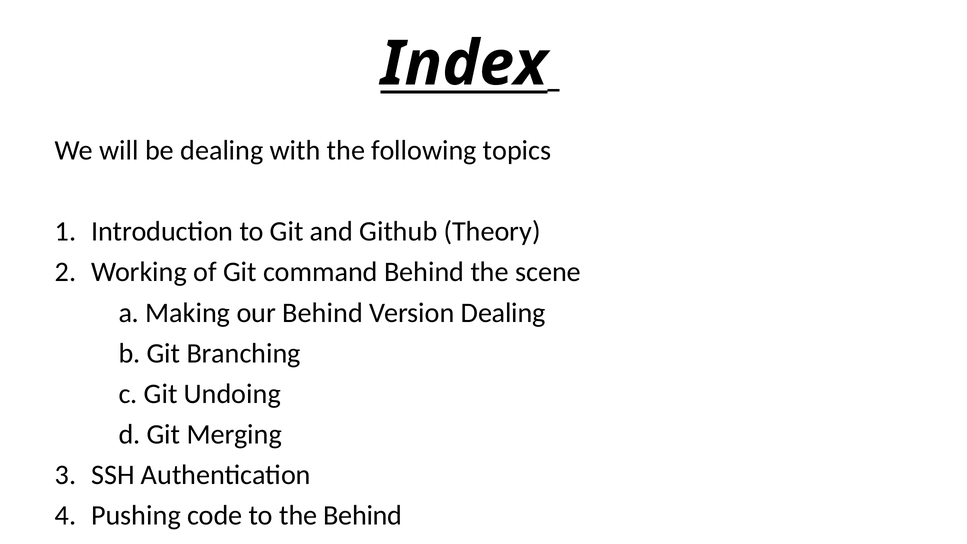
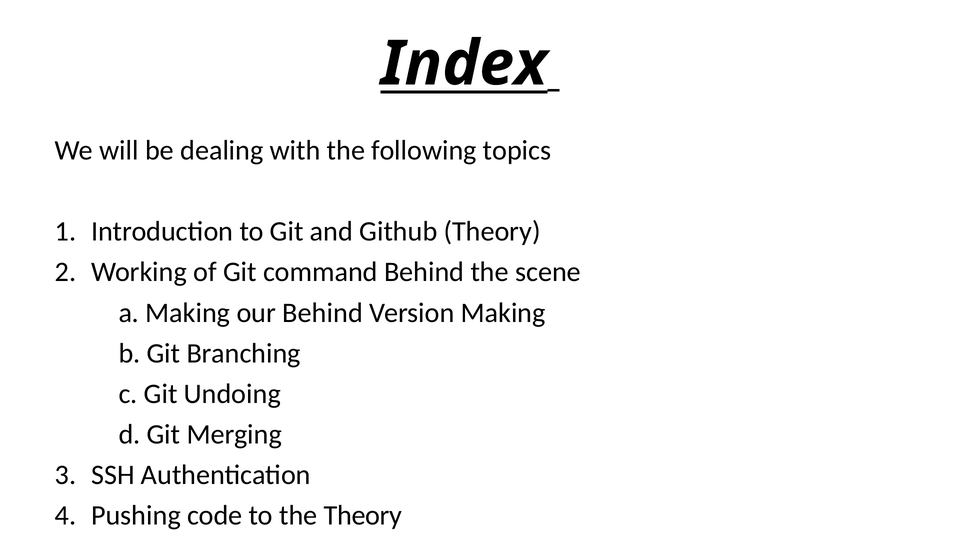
Version Dealing: Dealing -> Making
the Behind: Behind -> Theory
